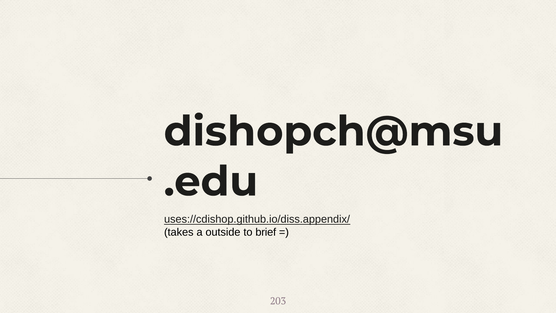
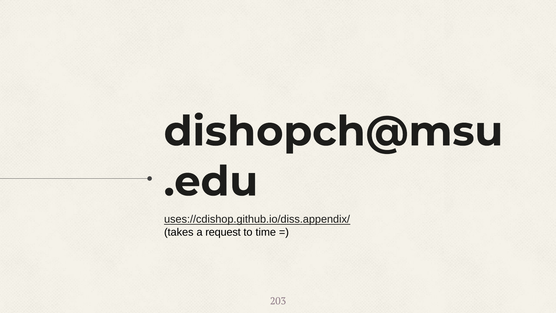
outside: outside -> request
brief: brief -> time
